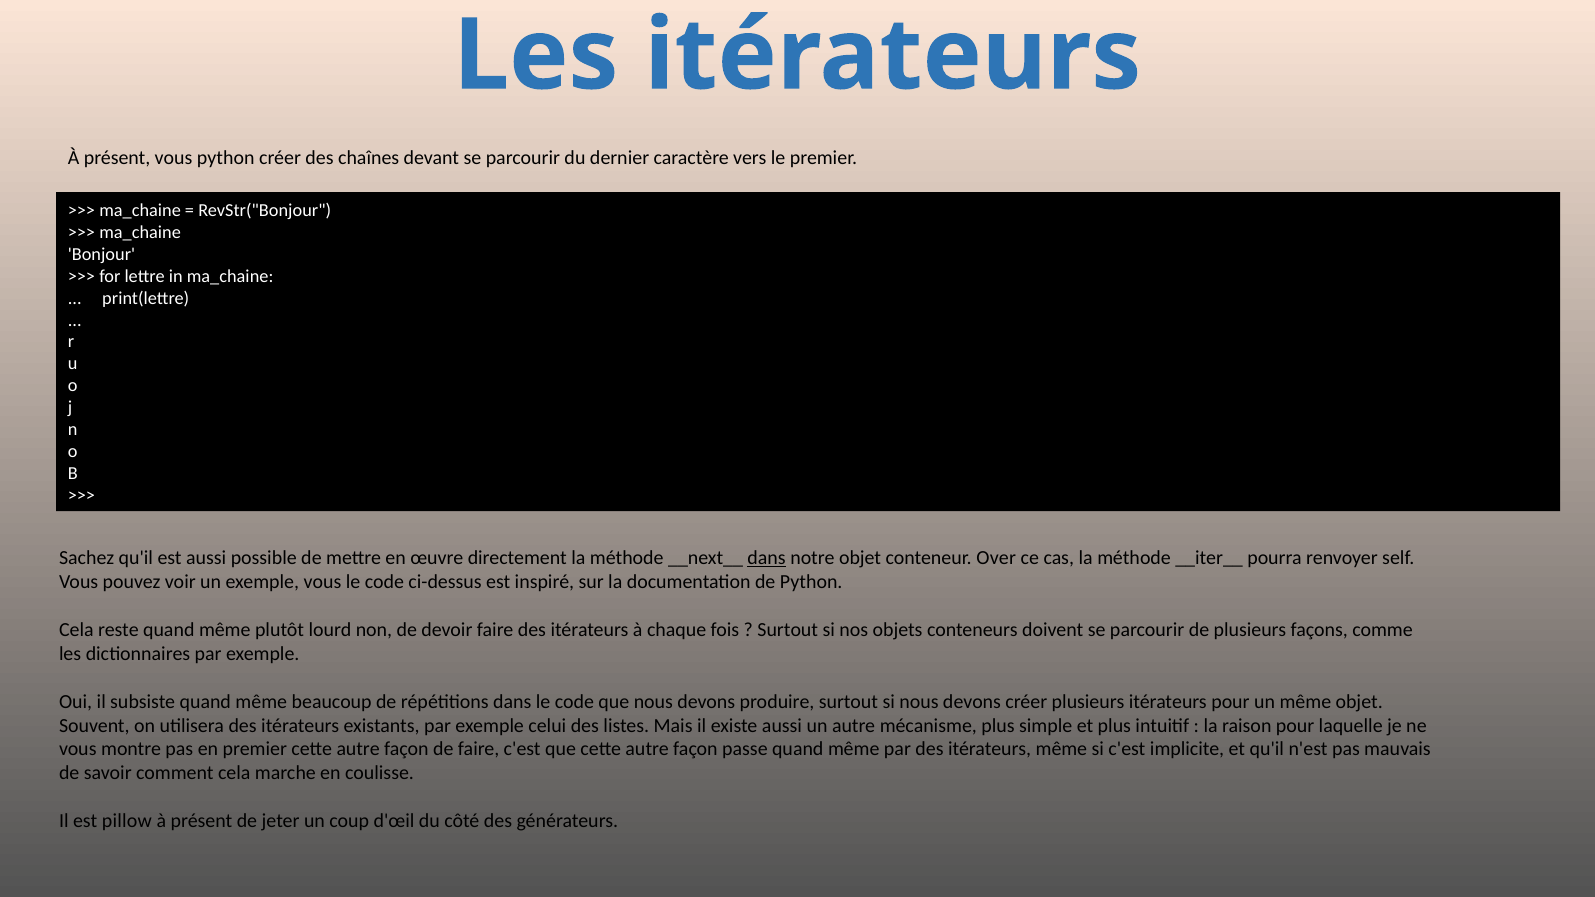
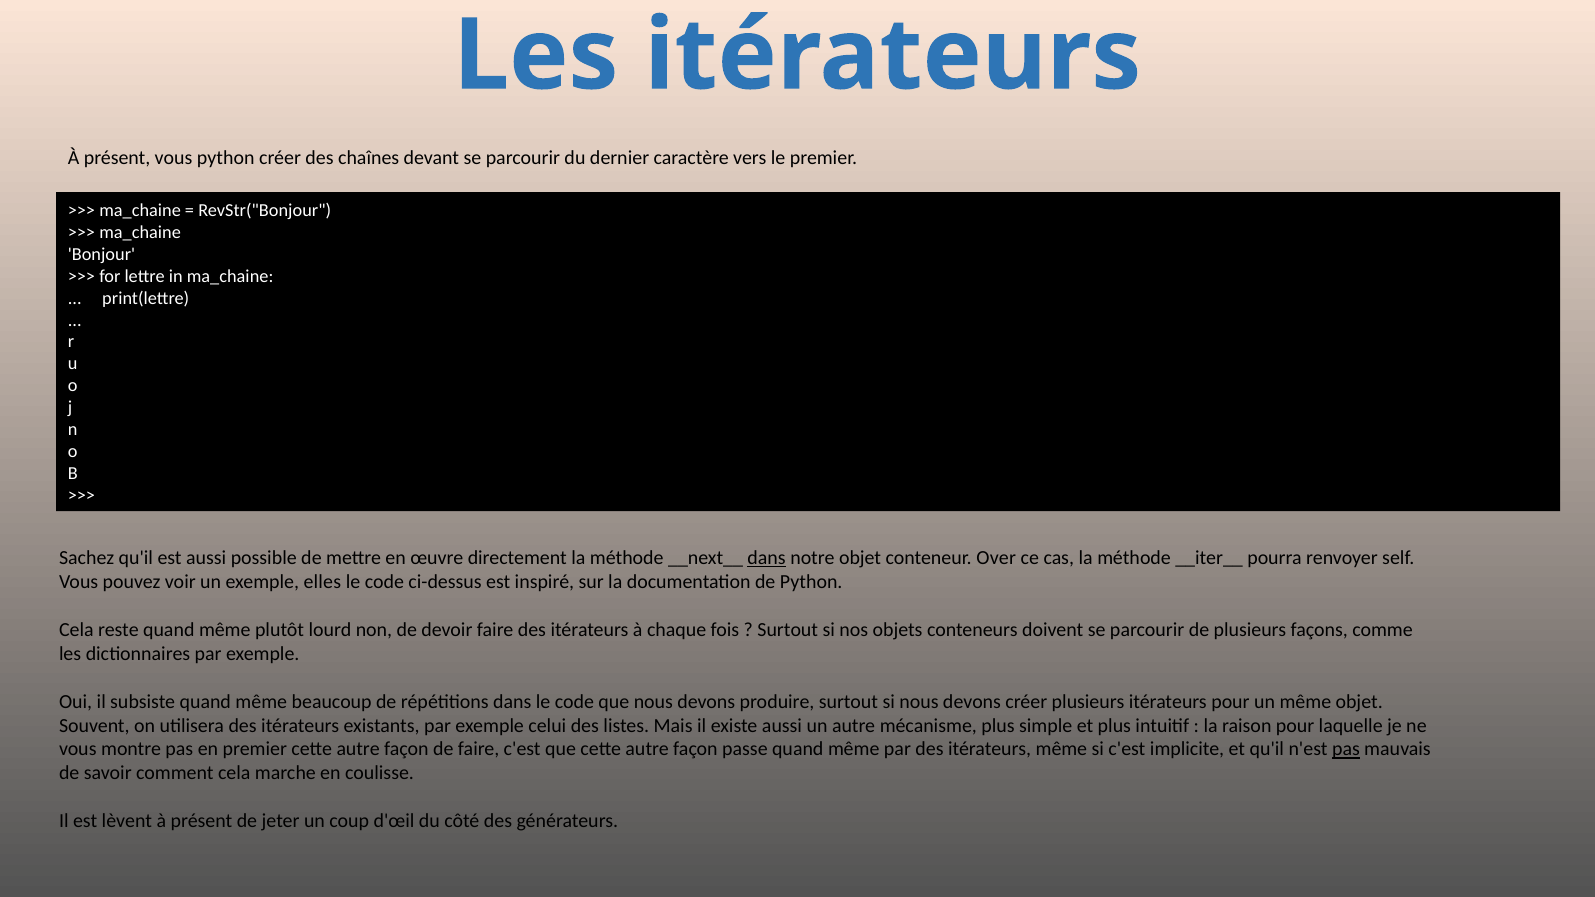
exemple vous: vous -> elles
pas at (1346, 750) underline: none -> present
pillow: pillow -> lèvent
